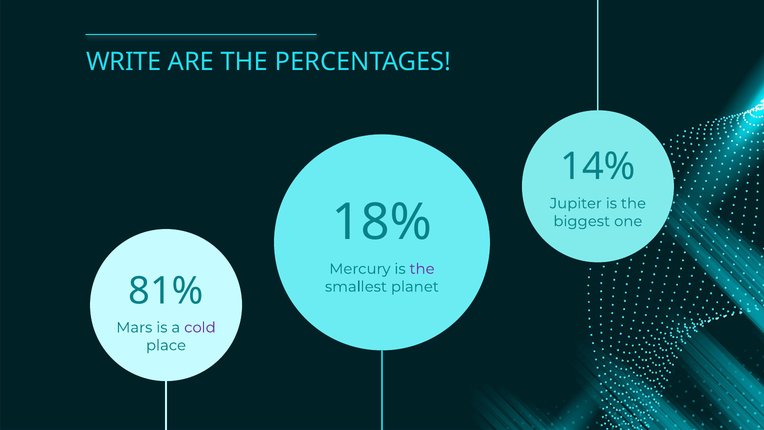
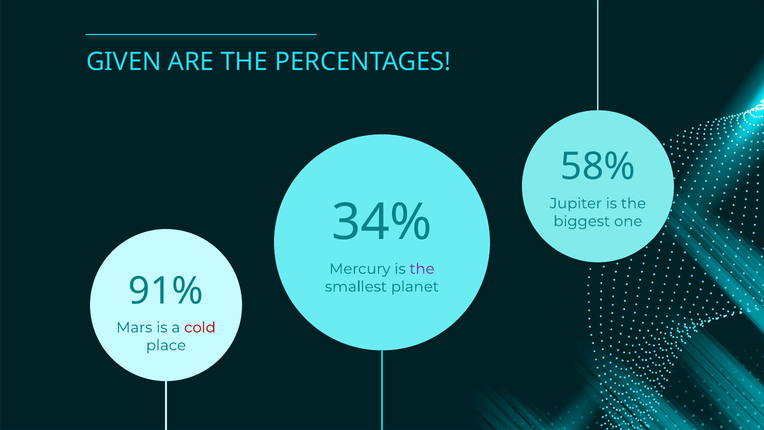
WRITE: WRITE -> GIVEN
14%: 14% -> 58%
18%: 18% -> 34%
81%: 81% -> 91%
cold colour: purple -> red
